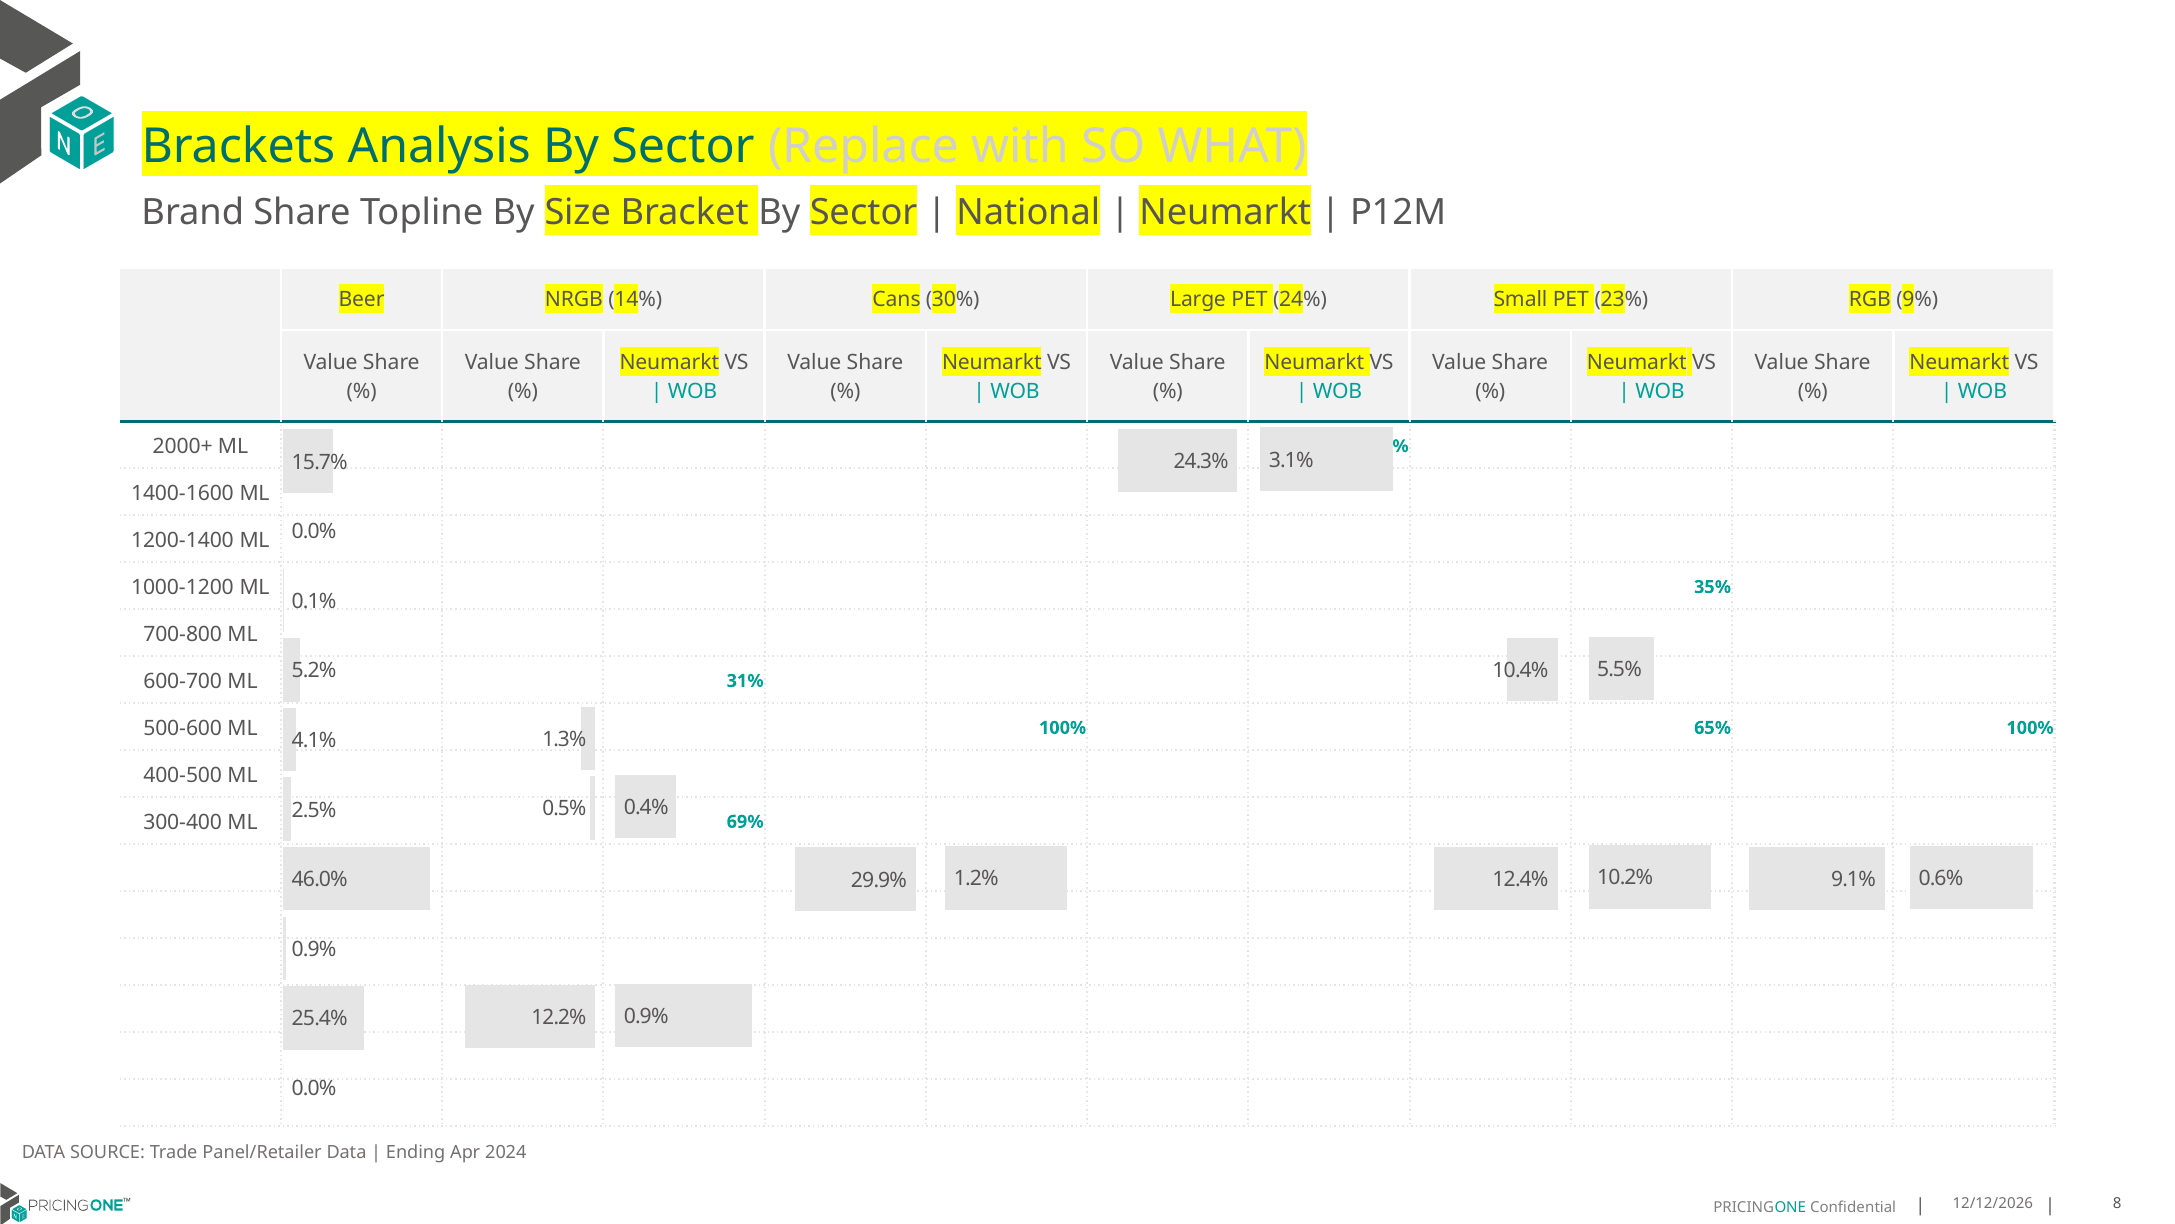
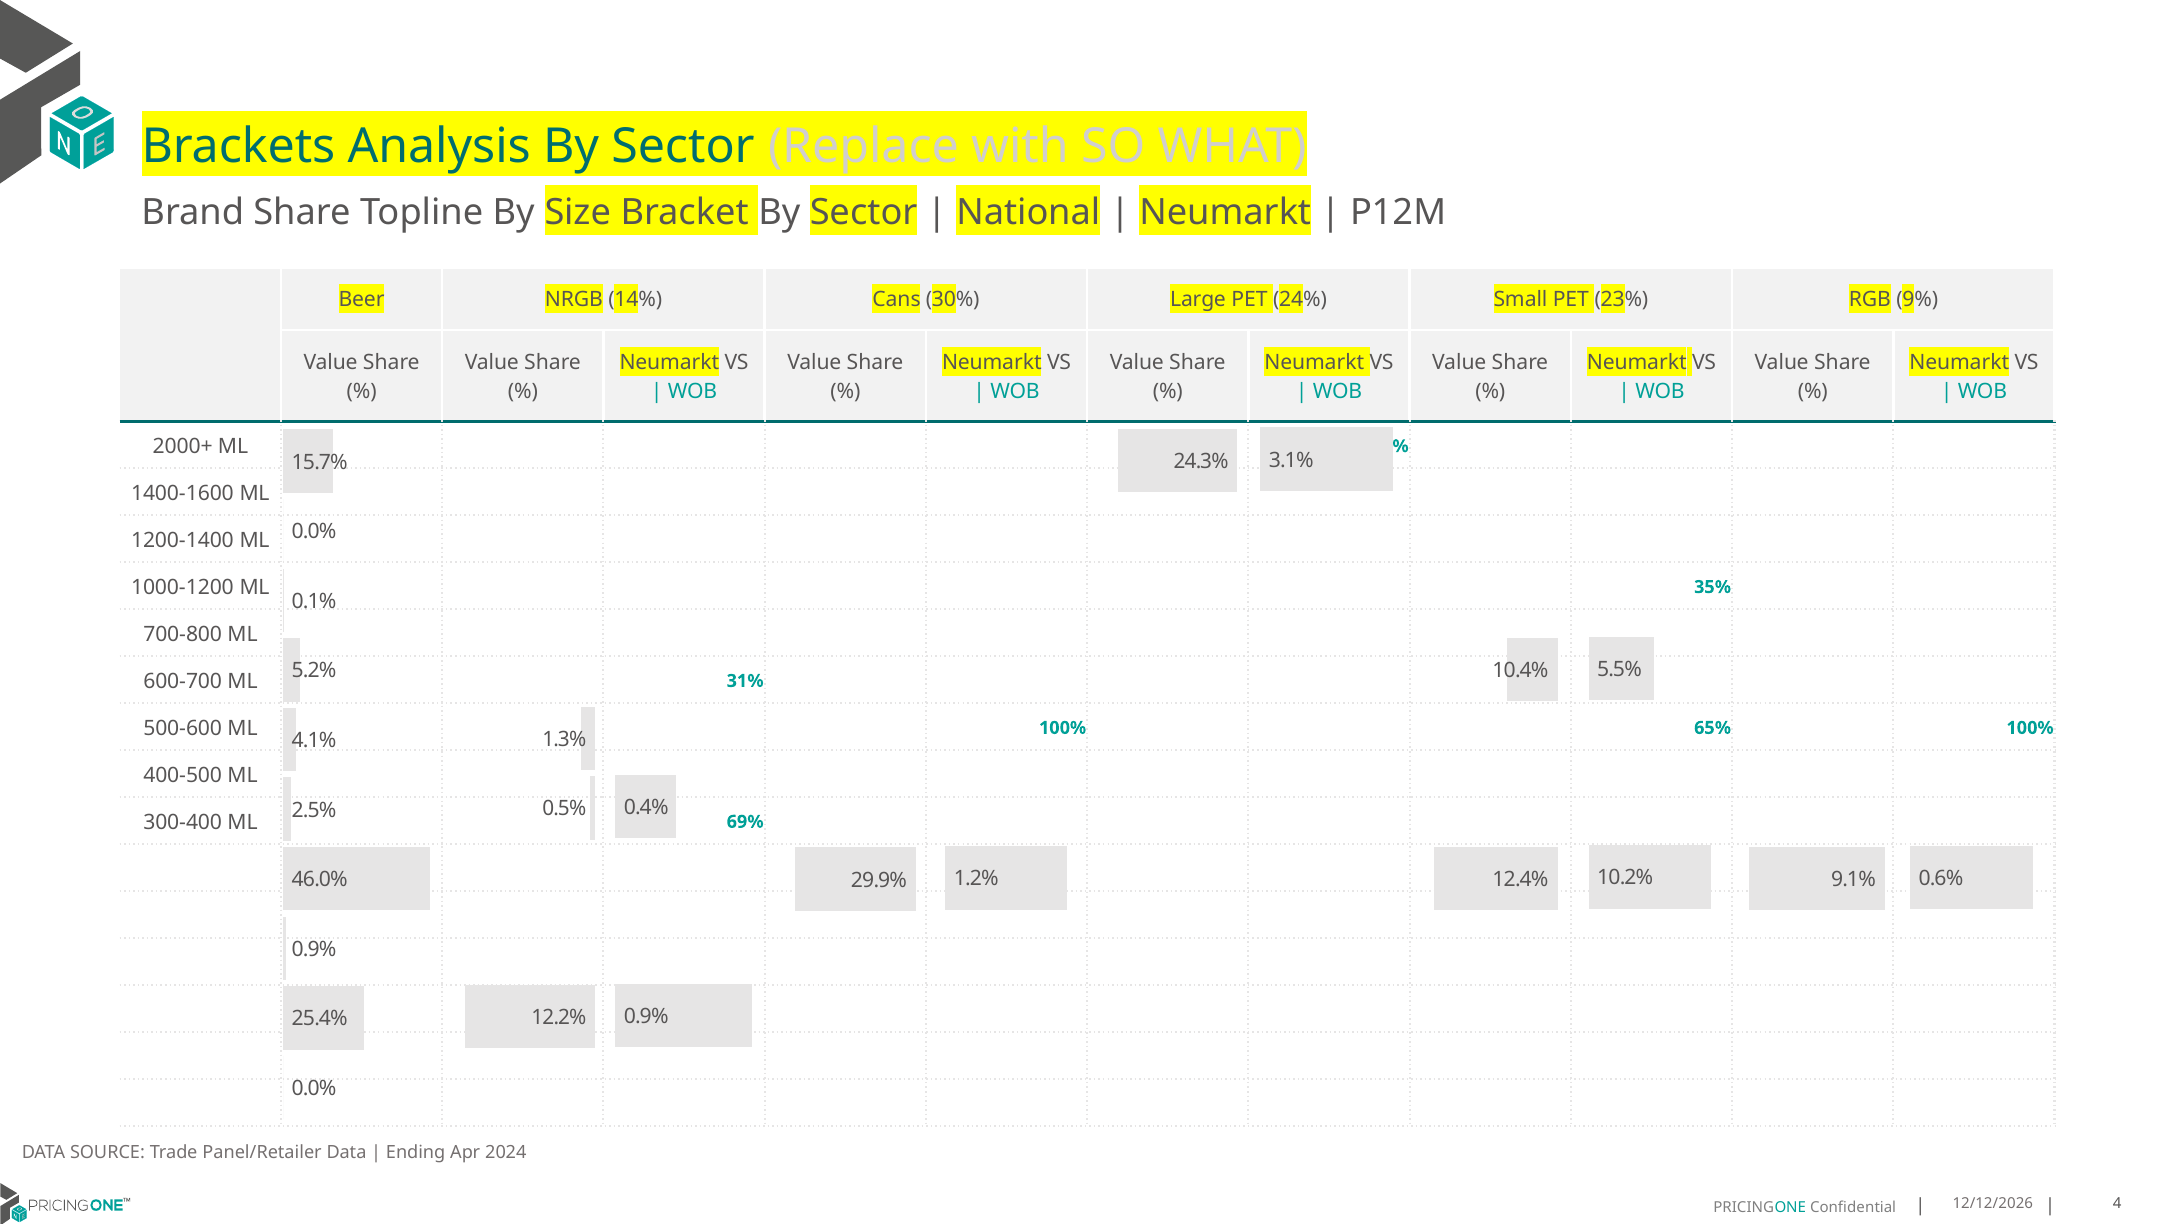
8: 8 -> 4
